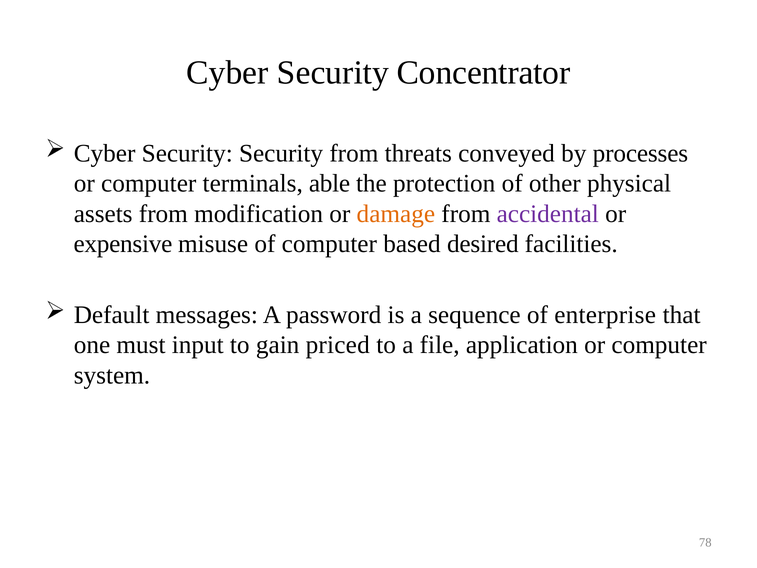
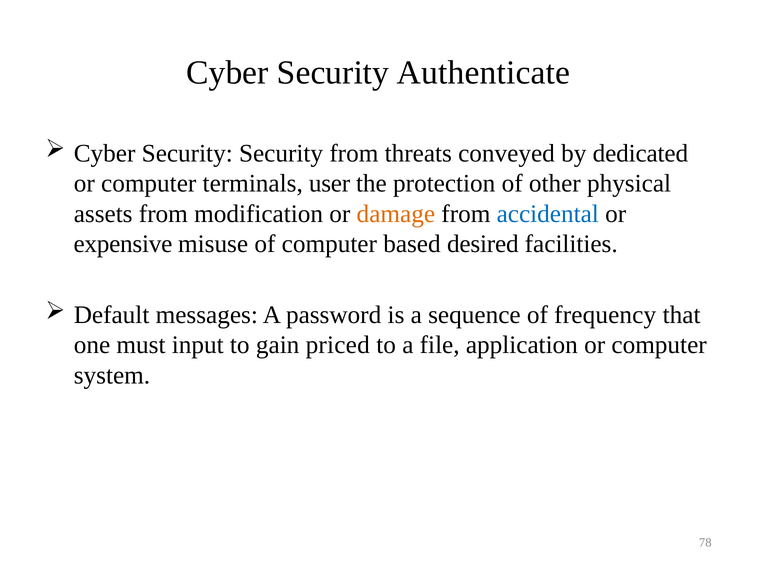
Concentrator: Concentrator -> Authenticate
processes: processes -> dedicated
able: able -> user
accidental colour: purple -> blue
enterprise: enterprise -> frequency
